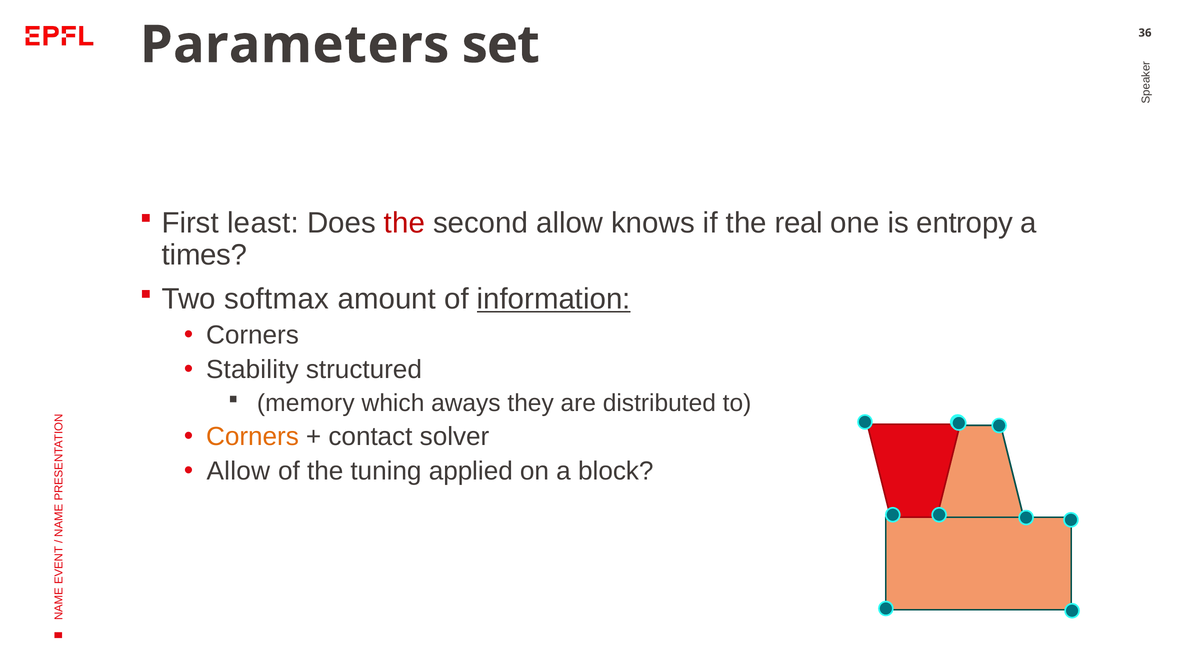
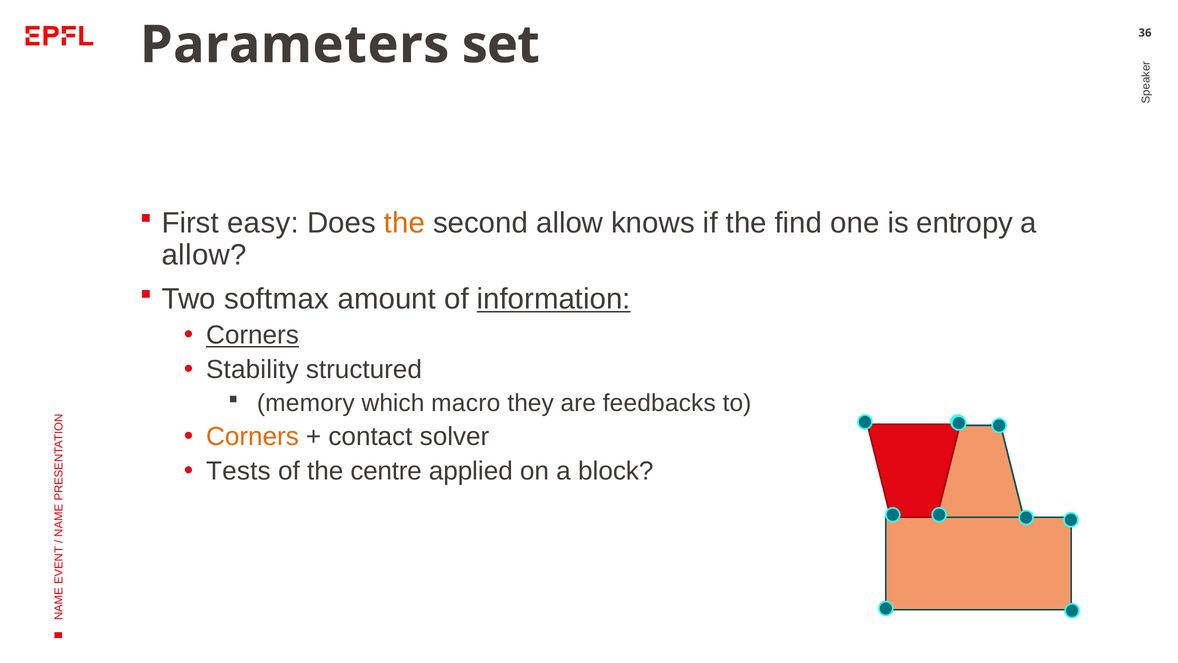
least: least -> easy
the at (404, 223) colour: red -> orange
real: real -> find
times at (205, 255): times -> allow
Corners at (252, 335) underline: none -> present
aways: aways -> macro
distributed: distributed -> feedbacks
Allow at (238, 471): Allow -> Tests
tuning: tuning -> centre
